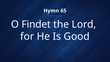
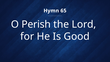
Findet: Findet -> Perish
